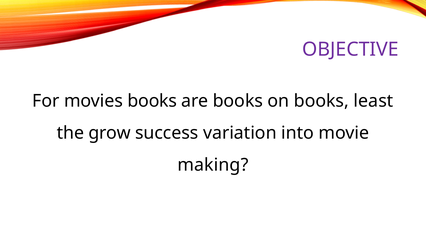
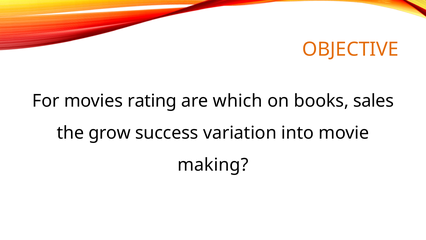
OBJECTIVE colour: purple -> orange
movies books: books -> rating
are books: books -> which
least: least -> sales
